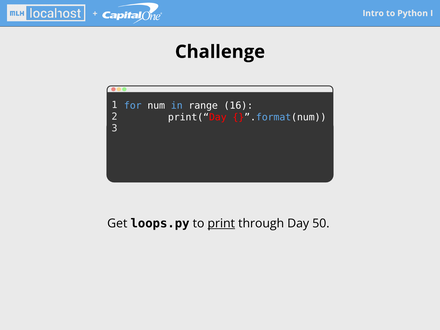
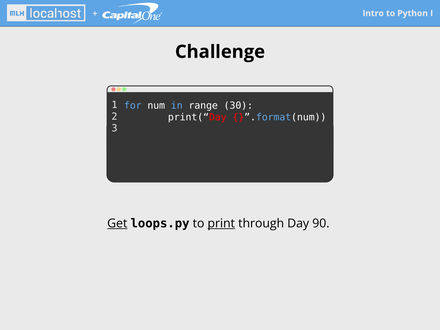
16: 16 -> 30
Get underline: none -> present
50: 50 -> 90
